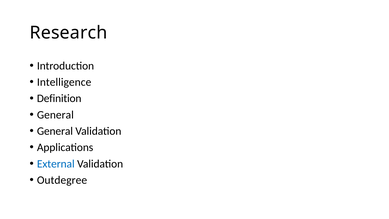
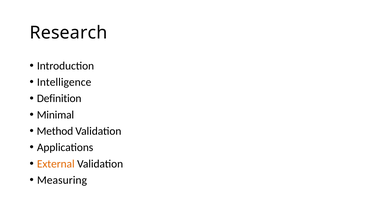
General at (55, 115): General -> Minimal
General at (55, 131): General -> Method
External colour: blue -> orange
Outdegree: Outdegree -> Measuring
